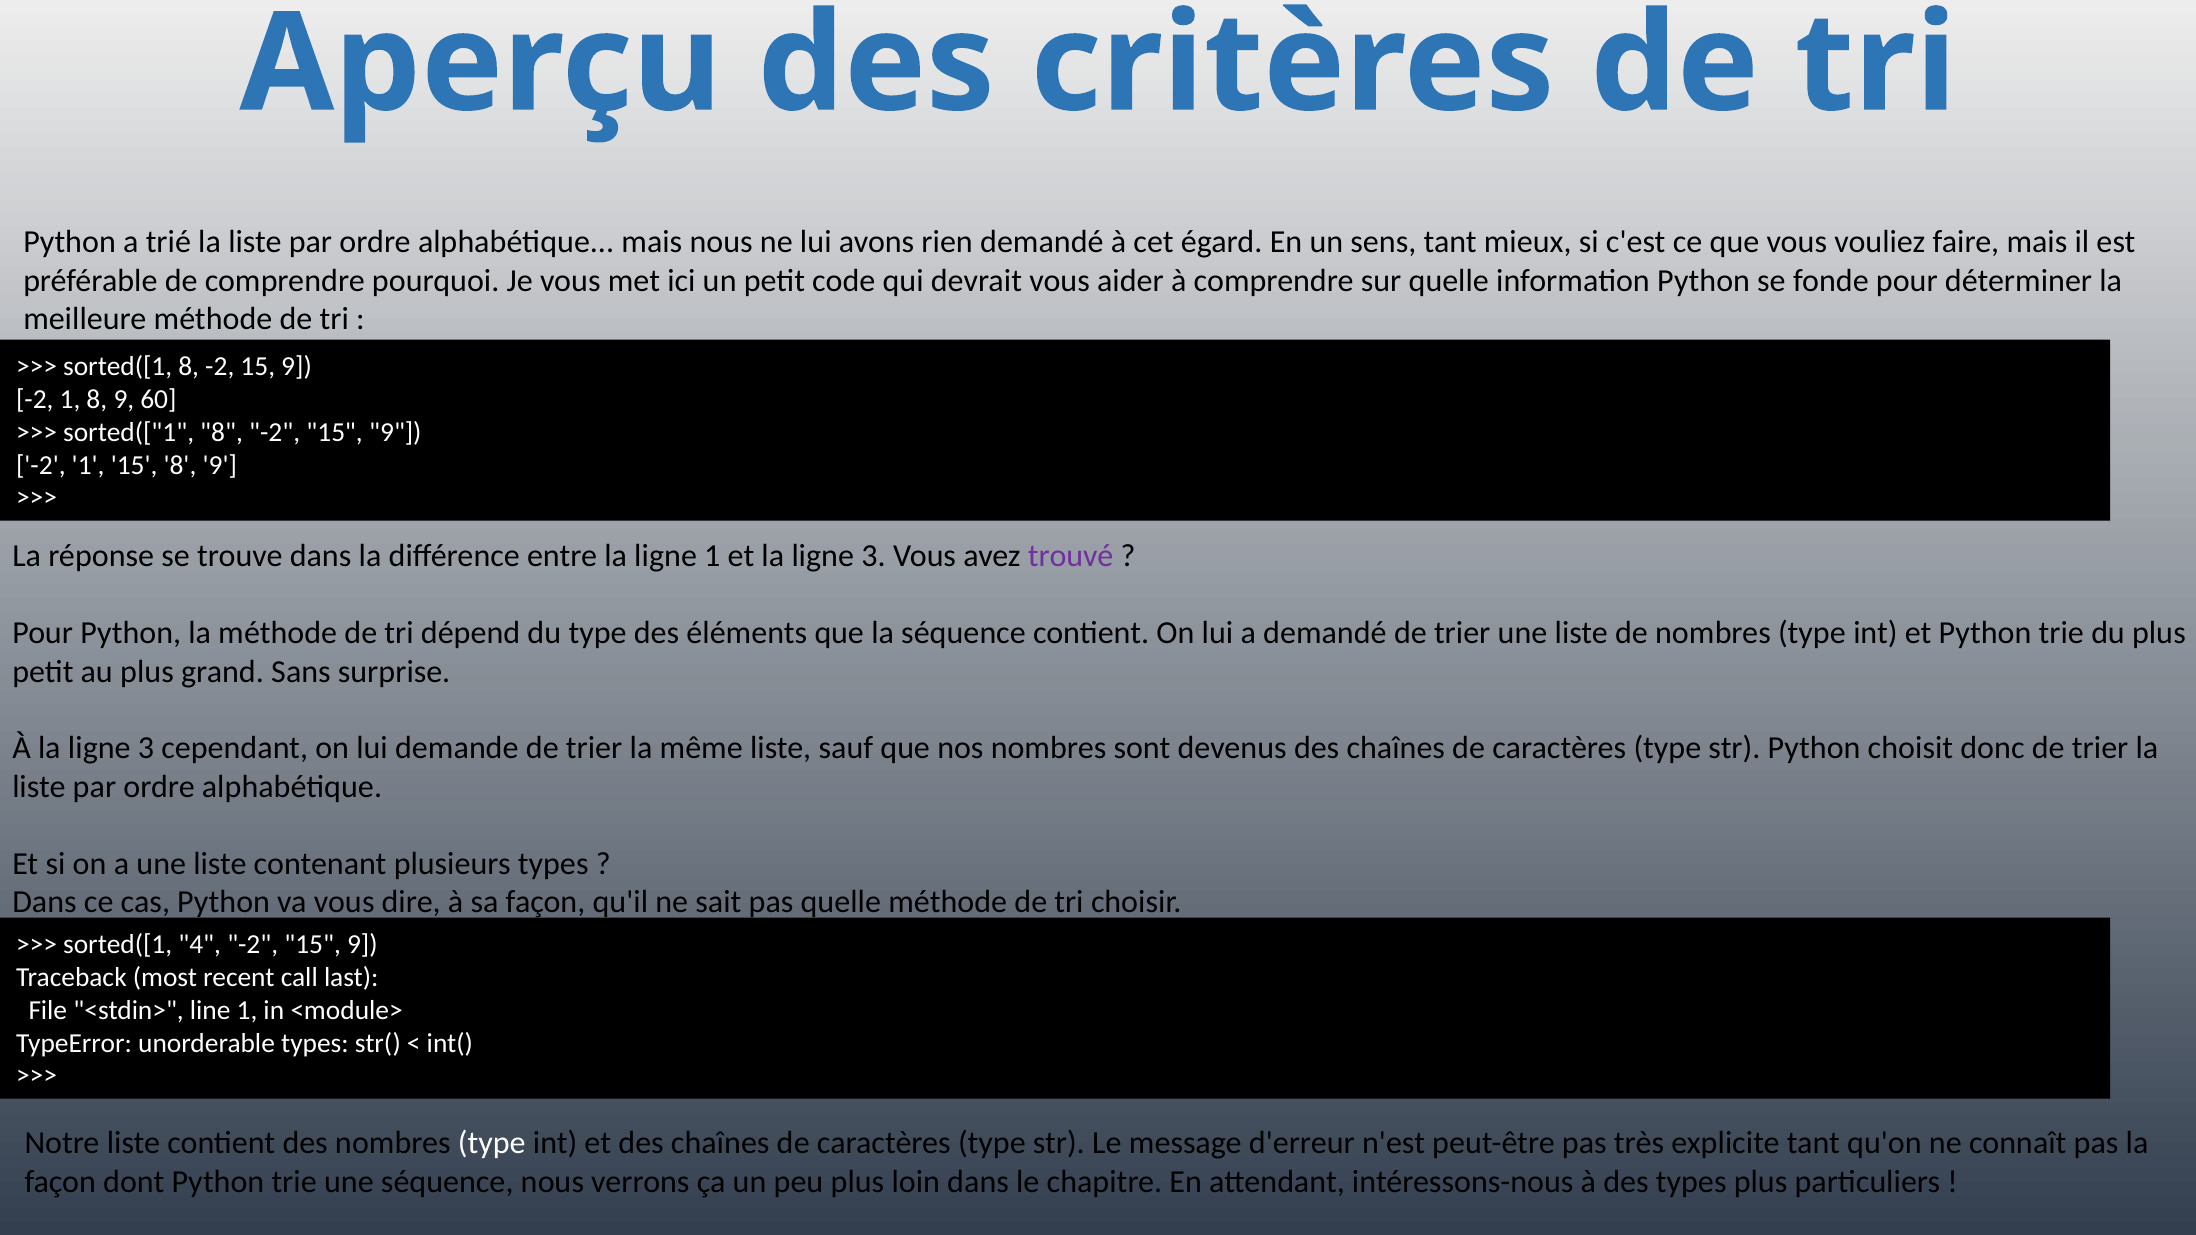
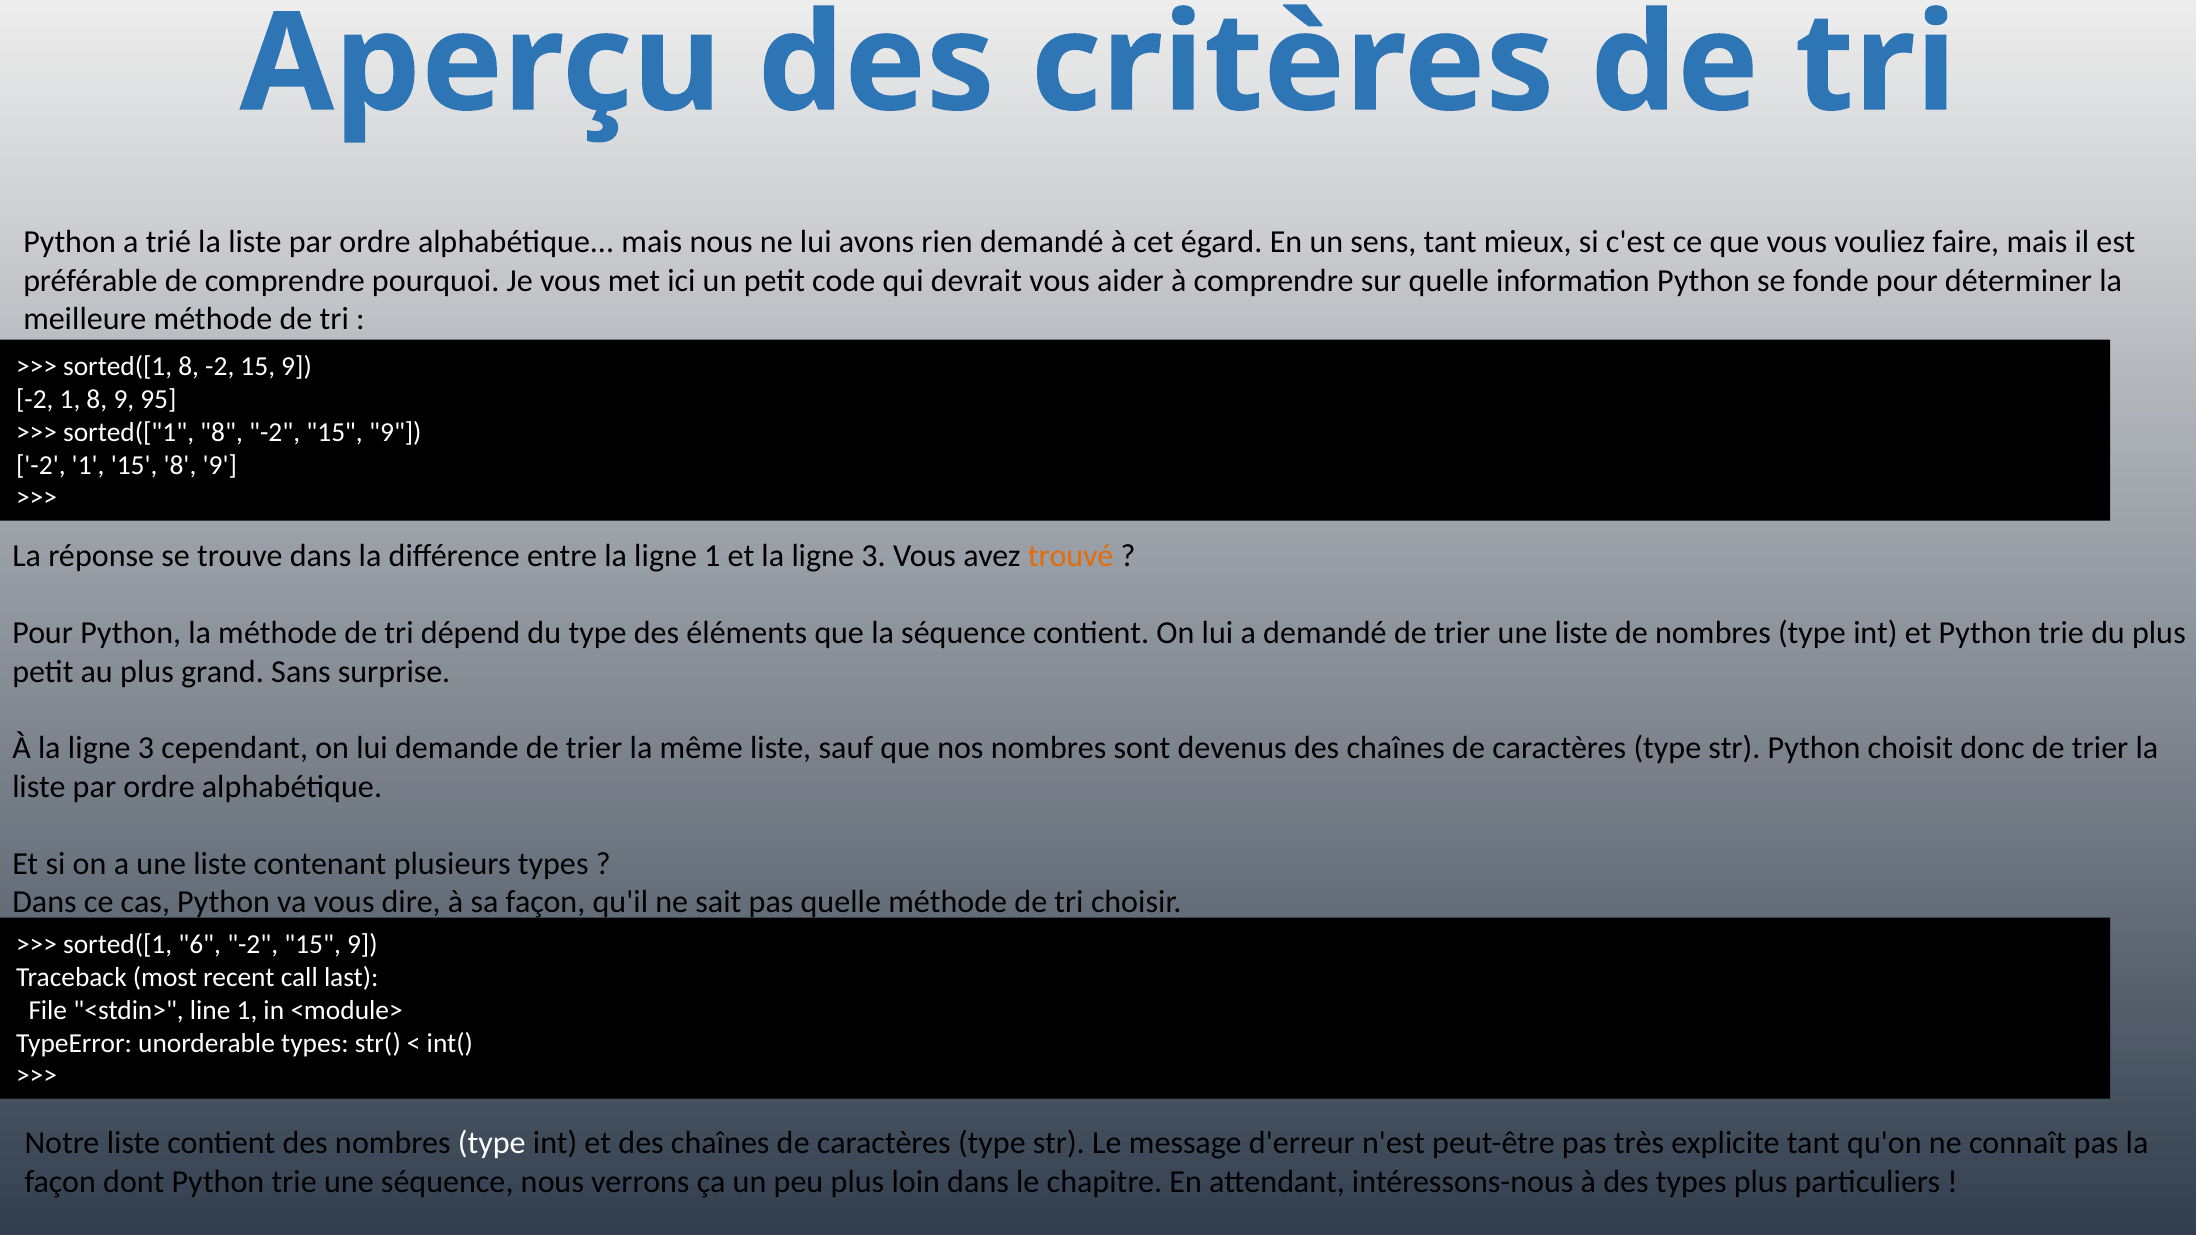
60: 60 -> 95
trouvé colour: purple -> orange
4: 4 -> 6
